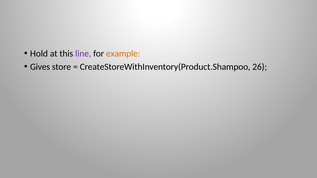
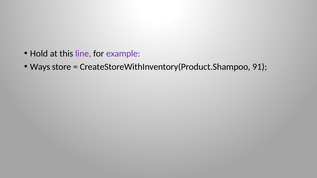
example colour: orange -> purple
Gives: Gives -> Ways
26: 26 -> 91
